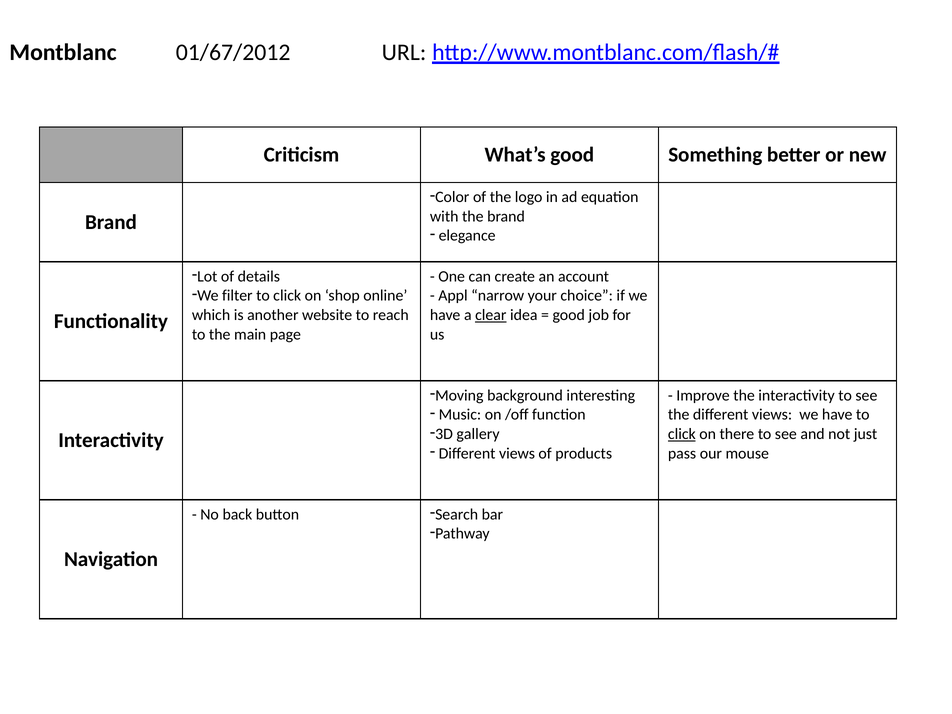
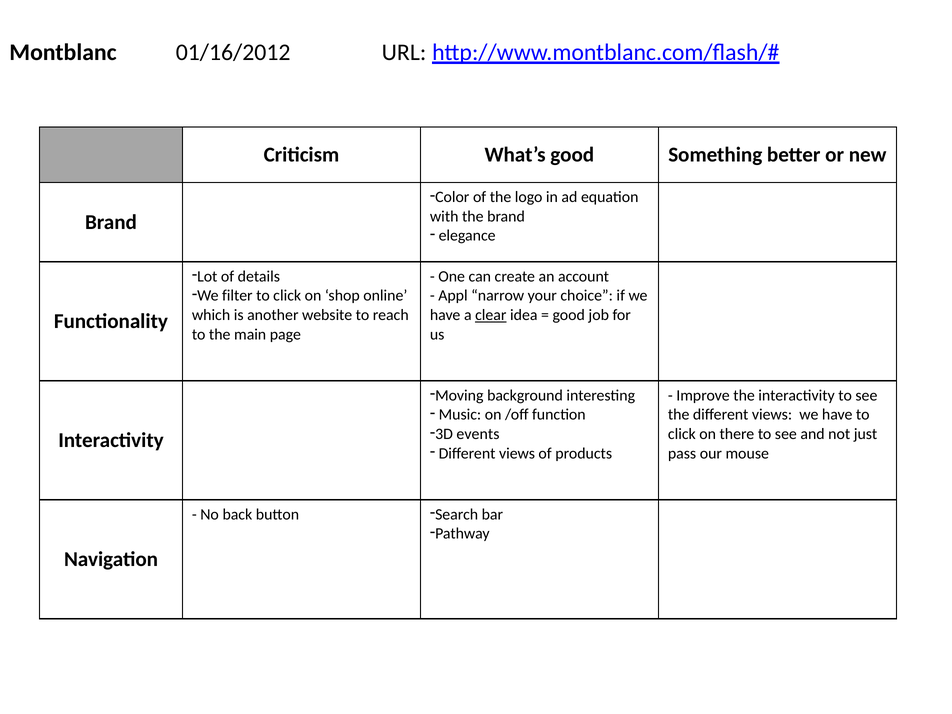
01/67/2012: 01/67/2012 -> 01/16/2012
gallery: gallery -> events
click at (682, 434) underline: present -> none
